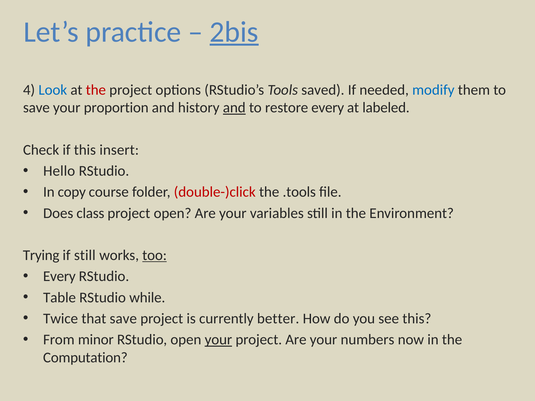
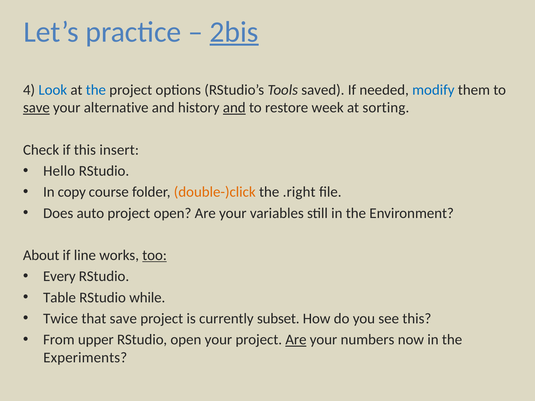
the at (96, 90) colour: red -> blue
save at (36, 108) underline: none -> present
proportion: proportion -> alternative
restore every: every -> week
labeled: labeled -> sorting
double-)click colour: red -> orange
.tools: .tools -> .right
class: class -> auto
Trying: Trying -> About
if still: still -> line
better: better -> subset
minor: minor -> upper
your at (218, 340) underline: present -> none
Are at (296, 340) underline: none -> present
Computation: Computation -> Experiments
